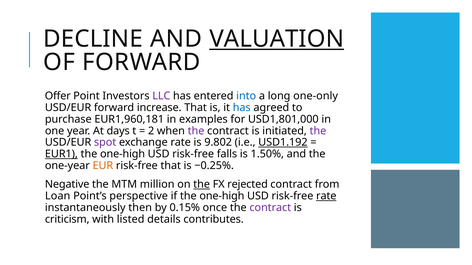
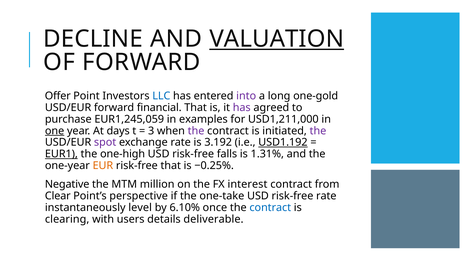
LLC colour: purple -> blue
into colour: blue -> purple
one-only: one-only -> one-gold
increase: increase -> financial
has at (242, 108) colour: blue -> purple
EUR1,960,181: EUR1,960,181 -> EUR1,245,059
USD1,801,000: USD1,801,000 -> USD1,211,000
one underline: none -> present
2: 2 -> 3
9.802: 9.802 -> 3.192
1.50%: 1.50% -> 1.31%
the at (202, 185) underline: present -> none
rejected: rejected -> interest
Loan: Loan -> Clear
if the one-high: one-high -> one-take
rate at (326, 196) underline: present -> none
then: then -> level
0.15%: 0.15% -> 6.10%
contract at (270, 208) colour: purple -> blue
criticism: criticism -> clearing
listed: listed -> users
contributes: contributes -> deliverable
